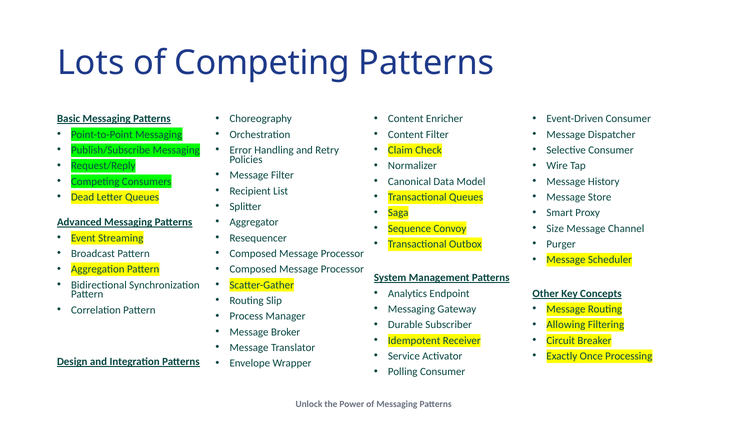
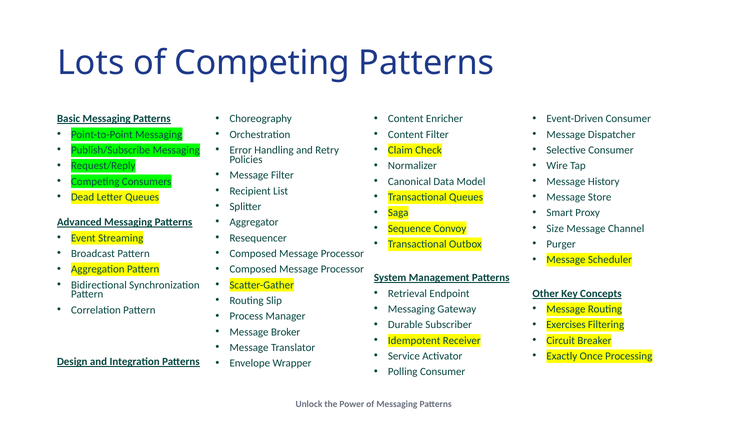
Analytics: Analytics -> Retrieval
Allowing: Allowing -> Exercises
